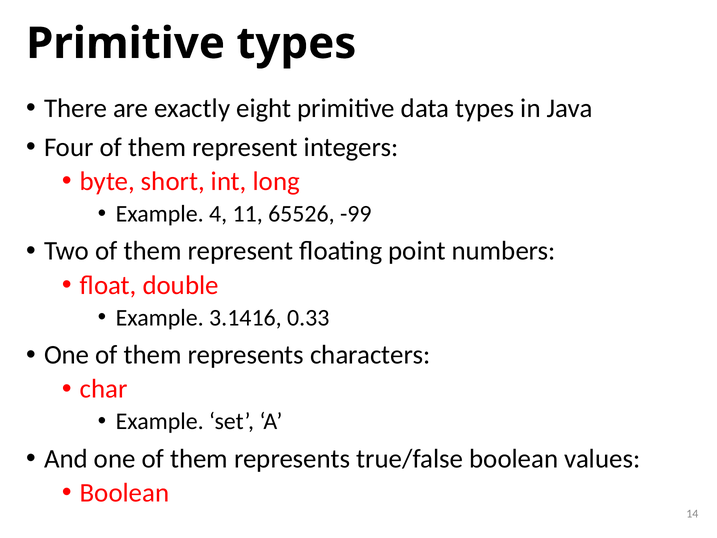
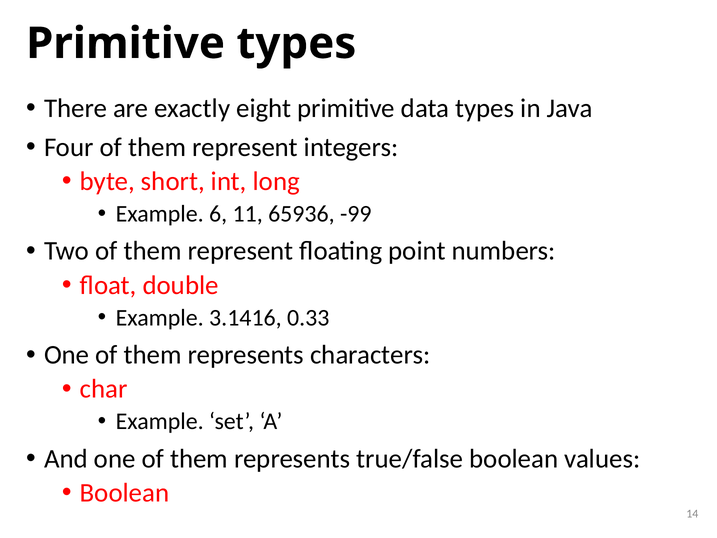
4: 4 -> 6
65526: 65526 -> 65936
